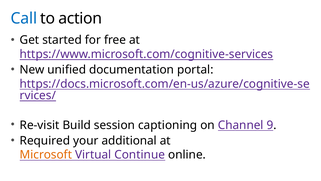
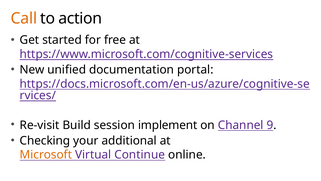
Call colour: blue -> orange
captioning: captioning -> implement
Required: Required -> Checking
